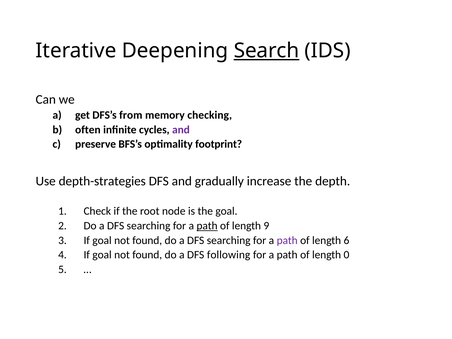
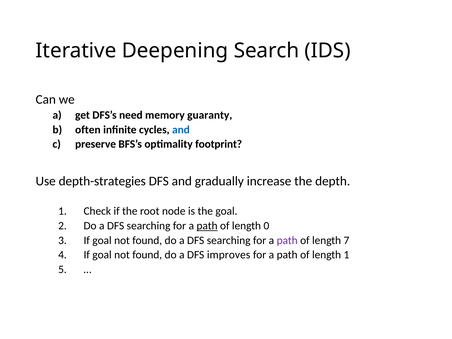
Search underline: present -> none
from: from -> need
checking: checking -> guaranty
and at (181, 130) colour: purple -> blue
9: 9 -> 0
6: 6 -> 7
following: following -> improves
length 0: 0 -> 1
